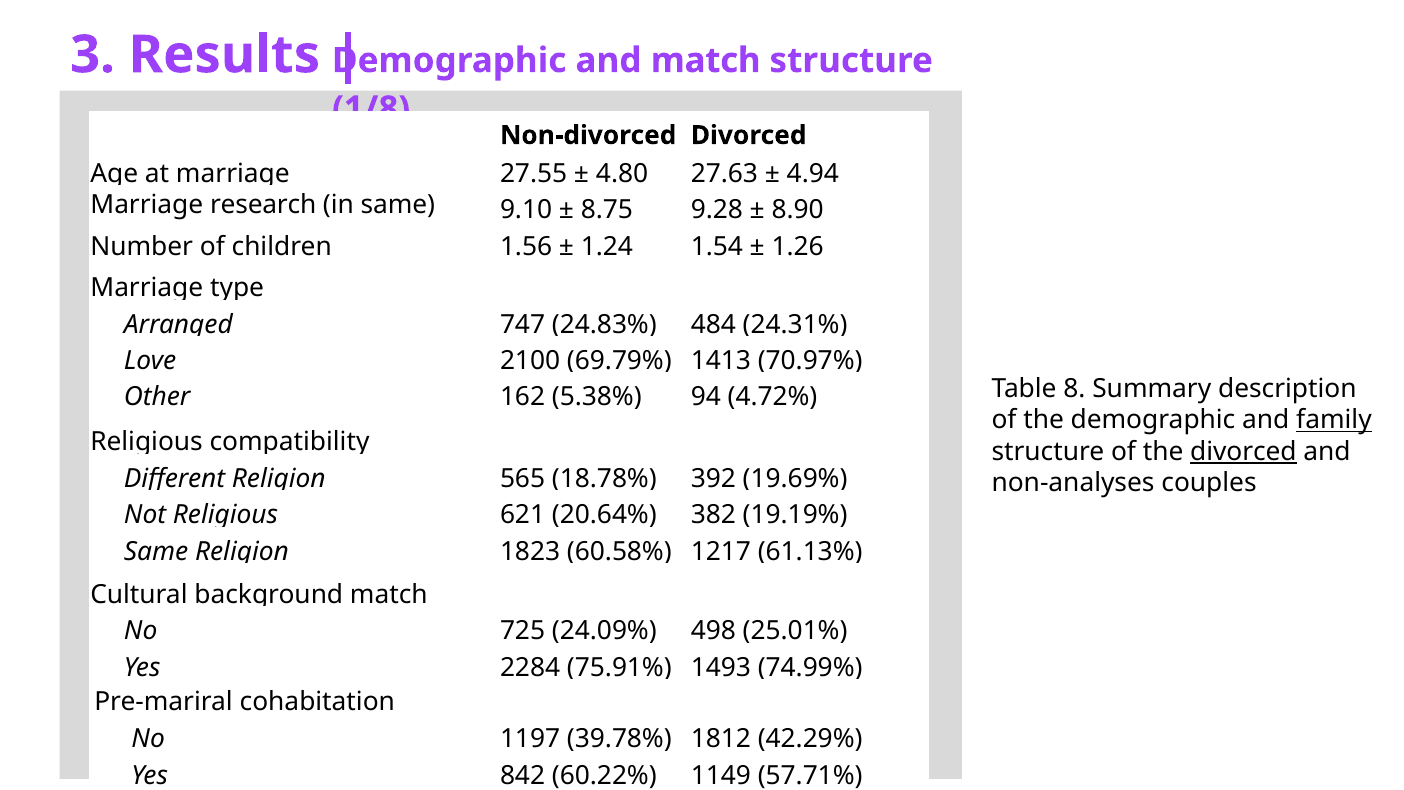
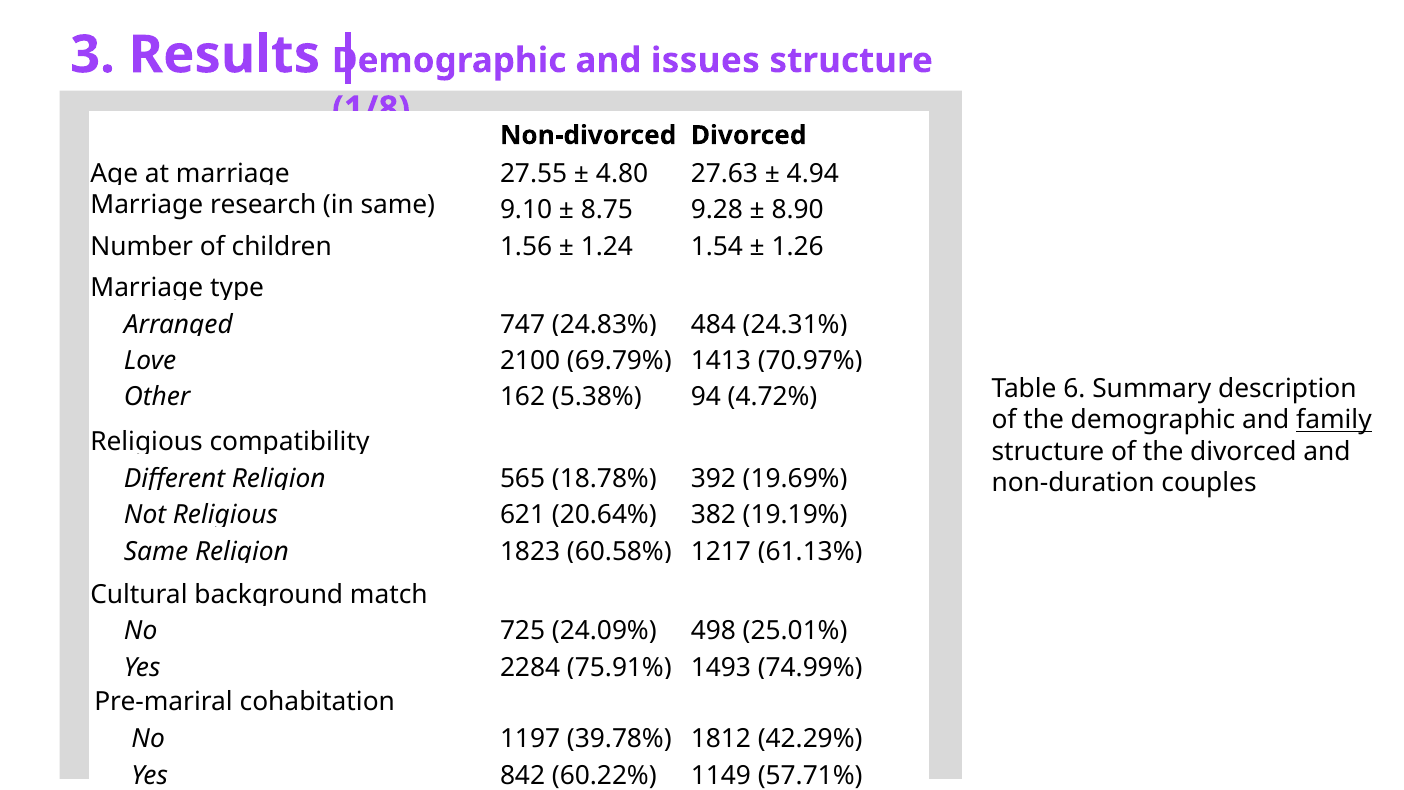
and match: match -> issues
8: 8 -> 6
divorced at (1243, 451) underline: present -> none
non-analyses: non-analyses -> non-duration
